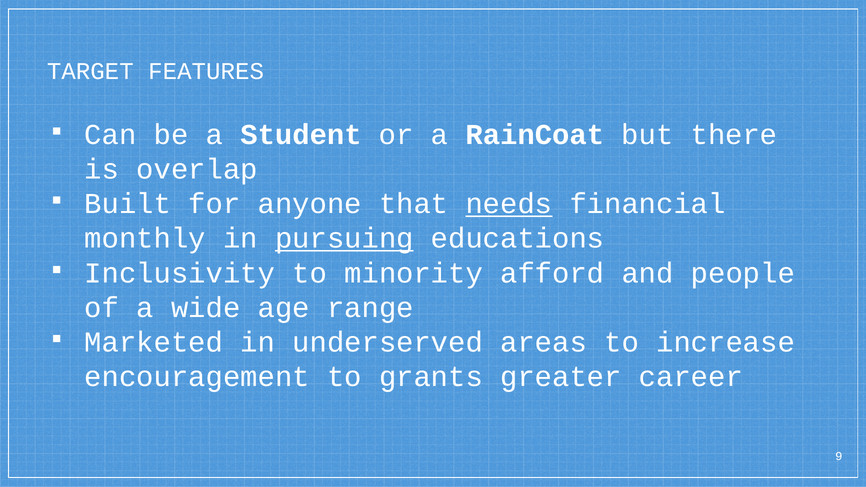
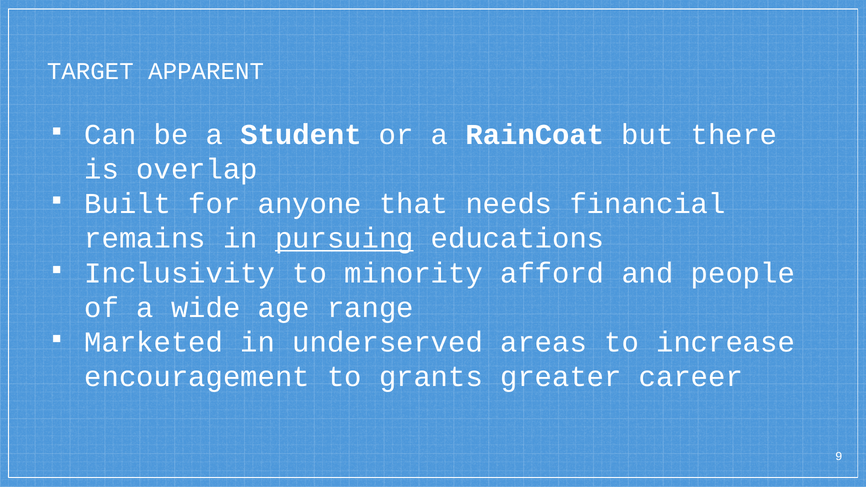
FEATURES: FEATURES -> APPARENT
needs underline: present -> none
monthly: monthly -> remains
